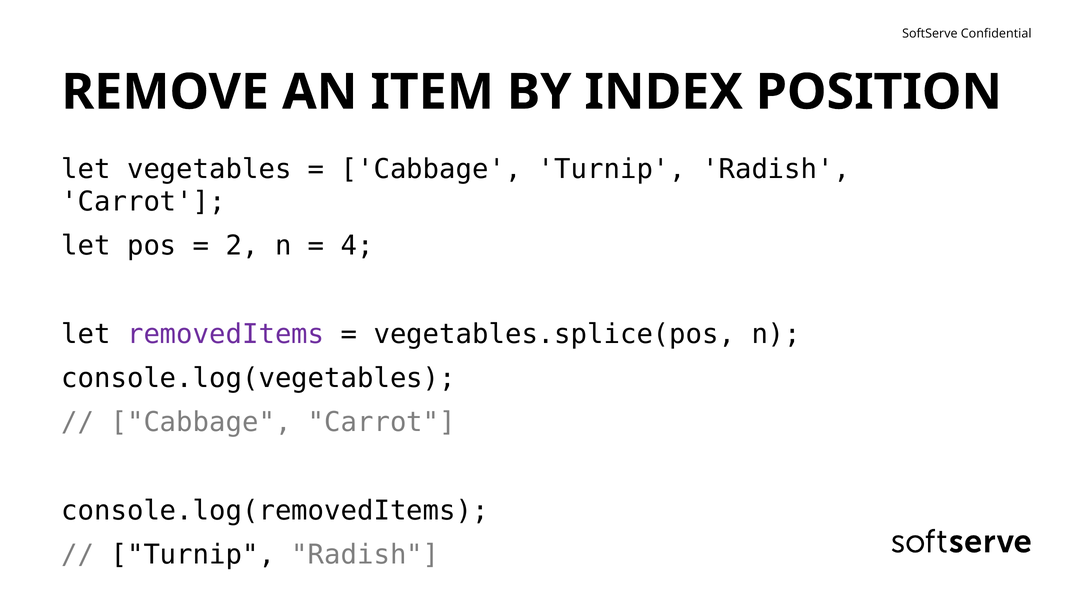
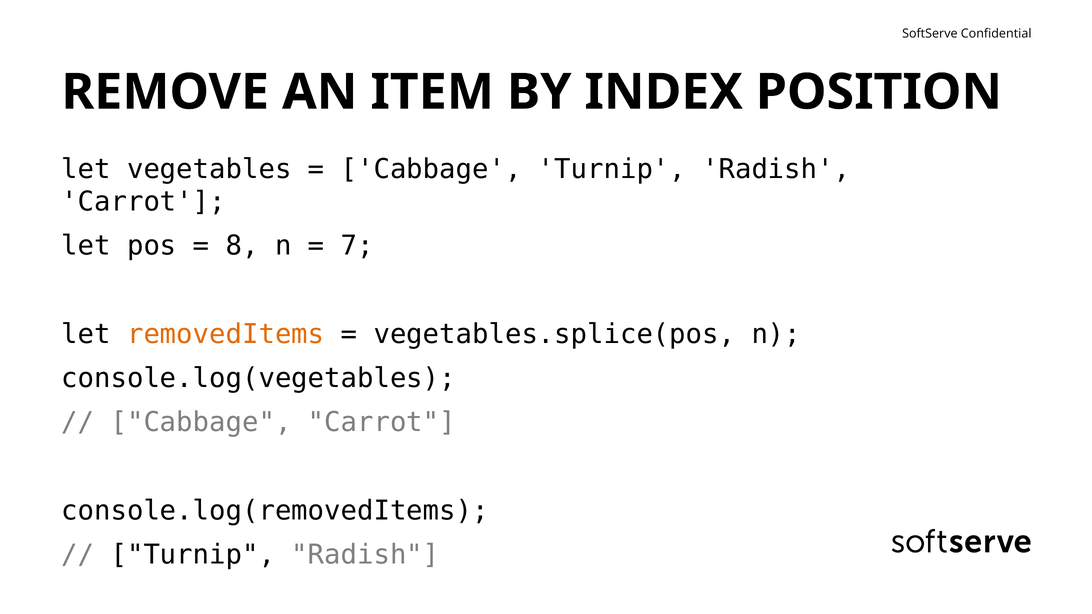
2: 2 -> 8
4: 4 -> 7
removedItems colour: purple -> orange
